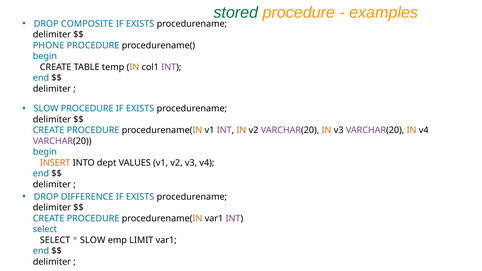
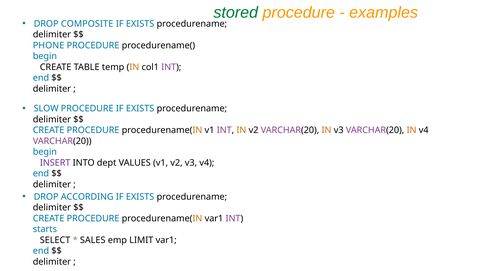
INSERT colour: orange -> purple
DIFFERENCE: DIFFERENCE -> ACCORDING
select at (45, 229): select -> starts
SLOW at (93, 240): SLOW -> SALES
